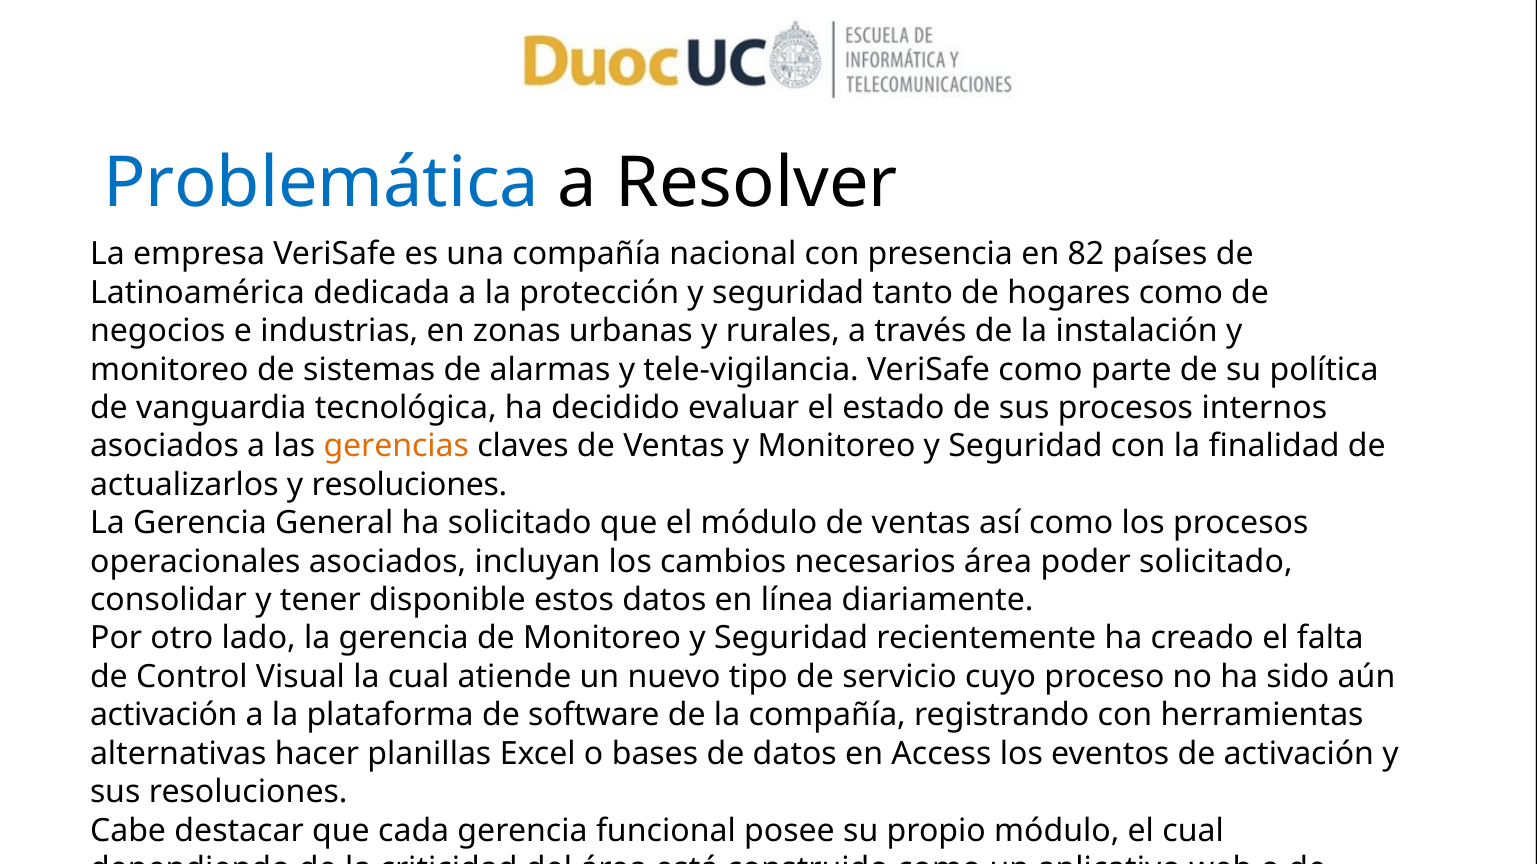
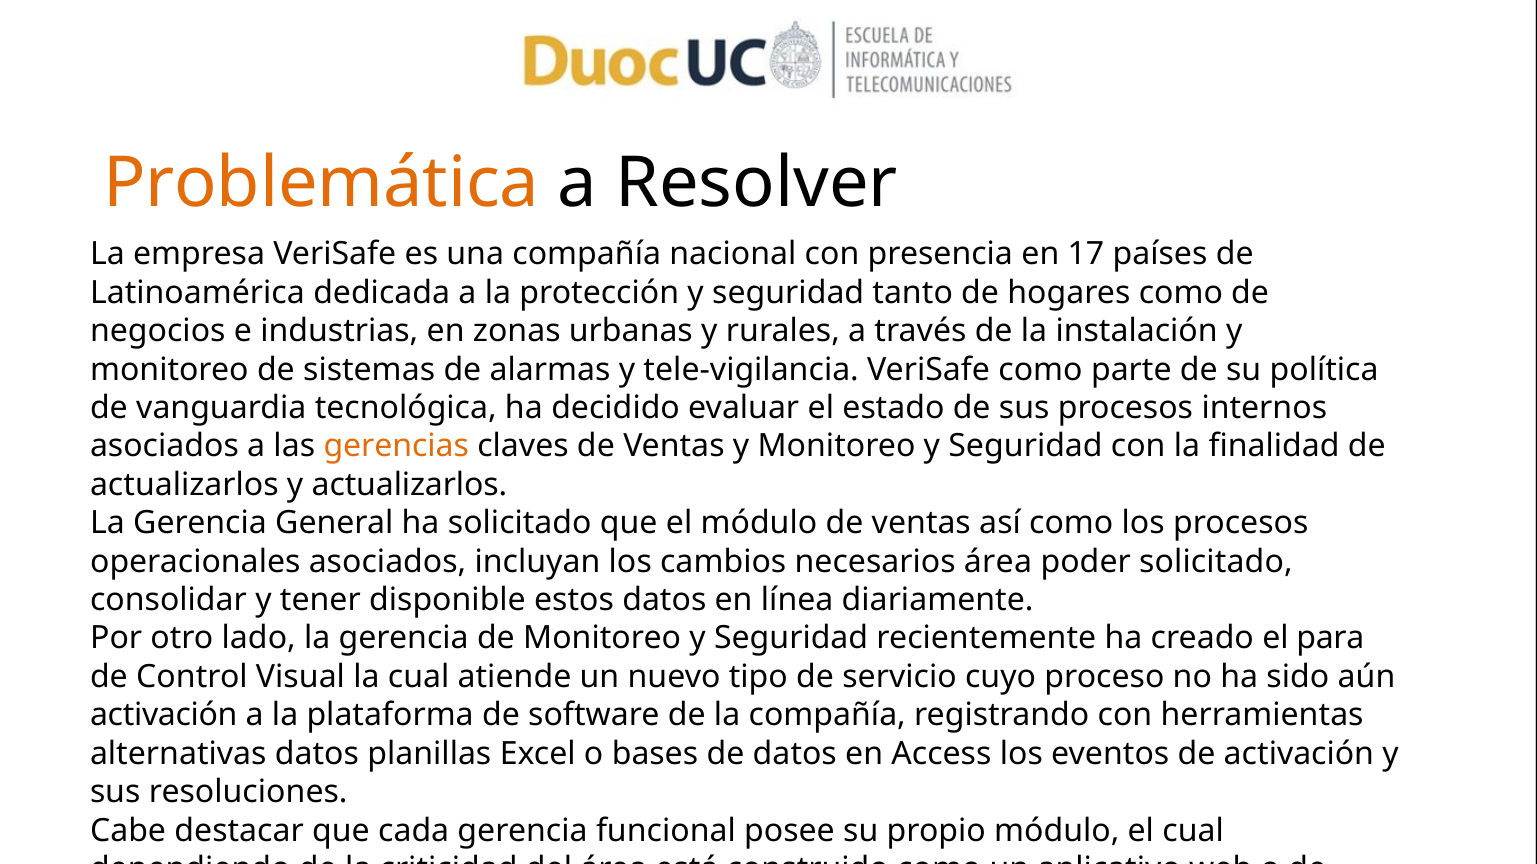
Problemática colour: blue -> orange
82: 82 -> 17
y resoluciones: resoluciones -> actualizarlos
falta: falta -> para
alternativas hacer: hacer -> datos
